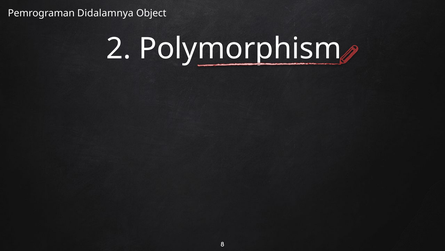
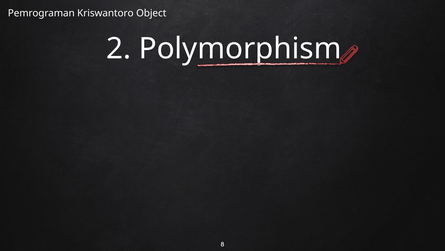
Didalamnya: Didalamnya -> Kriswantoro
